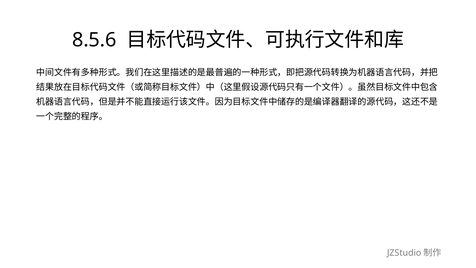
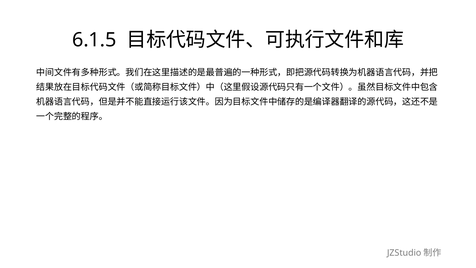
8.5.6: 8.5.6 -> 6.1.5
